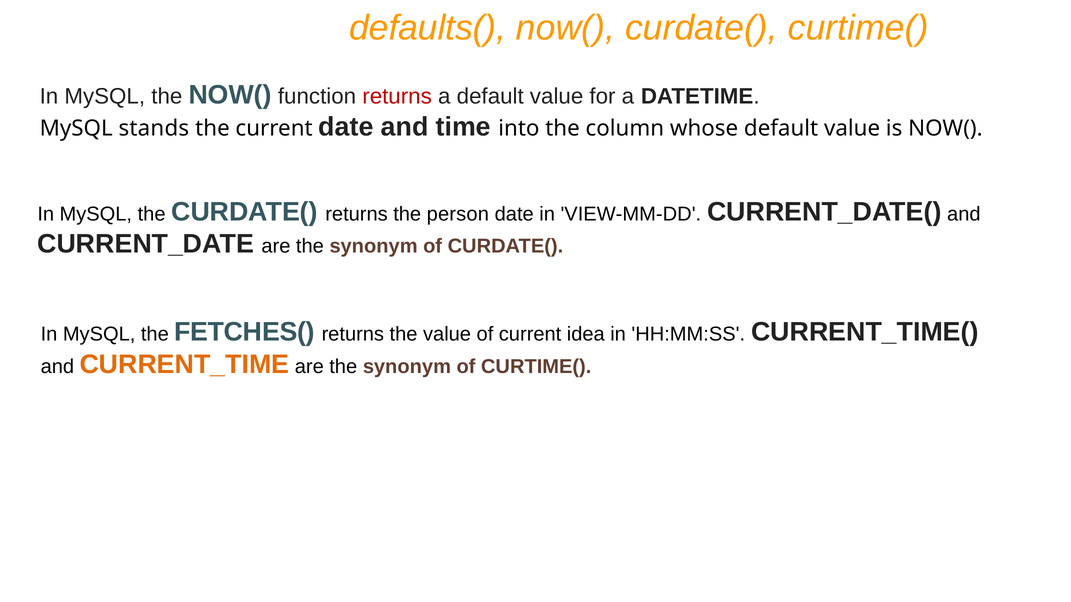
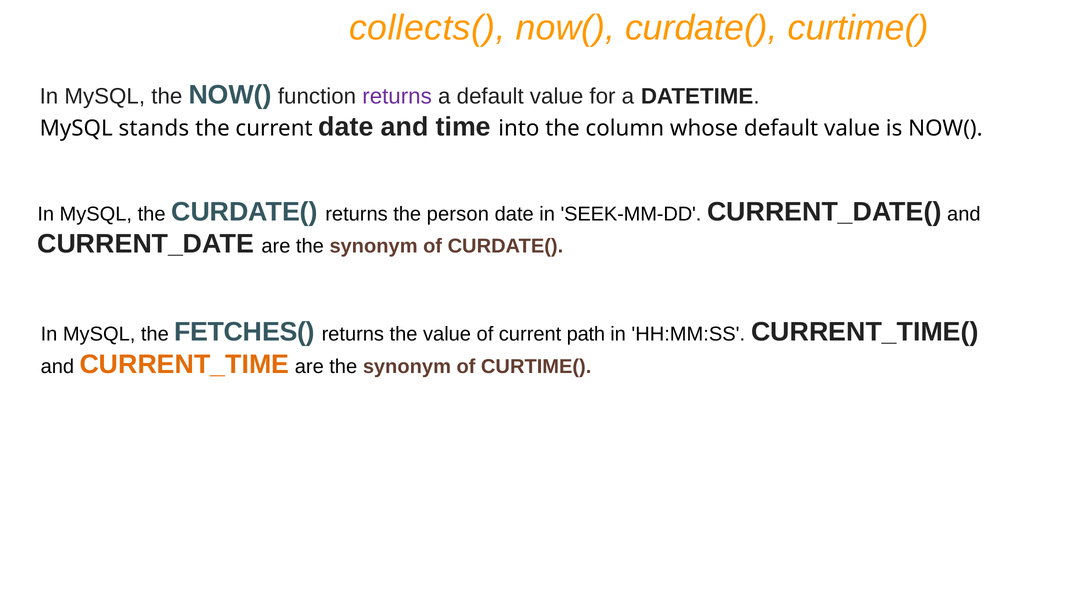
defaults(: defaults( -> collects(
returns at (397, 96) colour: red -> purple
VIEW-MM-DD: VIEW-MM-DD -> SEEK-MM-DD
idea: idea -> path
